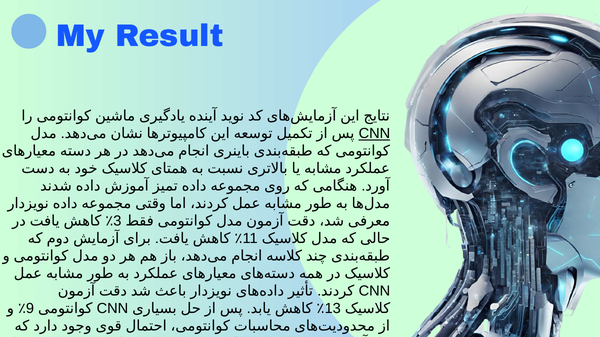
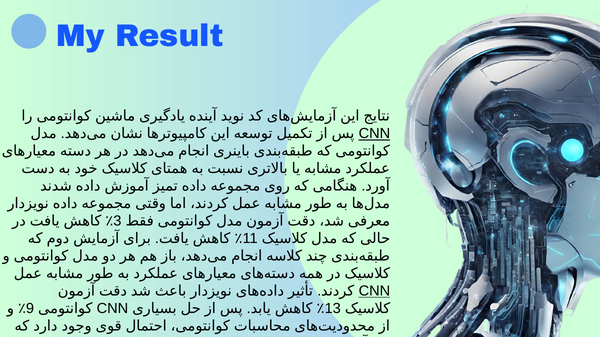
CNN at (374, 291) underline: none -> present
